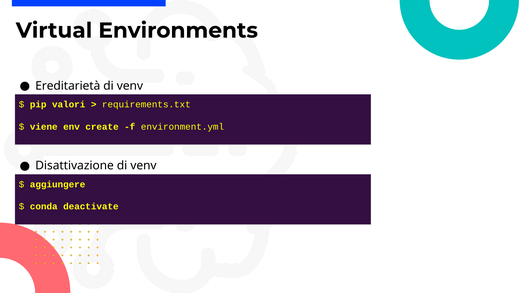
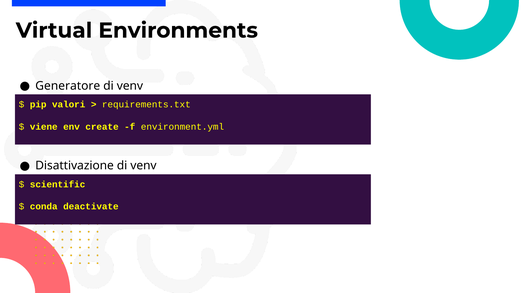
Ereditarietà: Ereditarietà -> Generatore
aggiungere: aggiungere -> scientific
